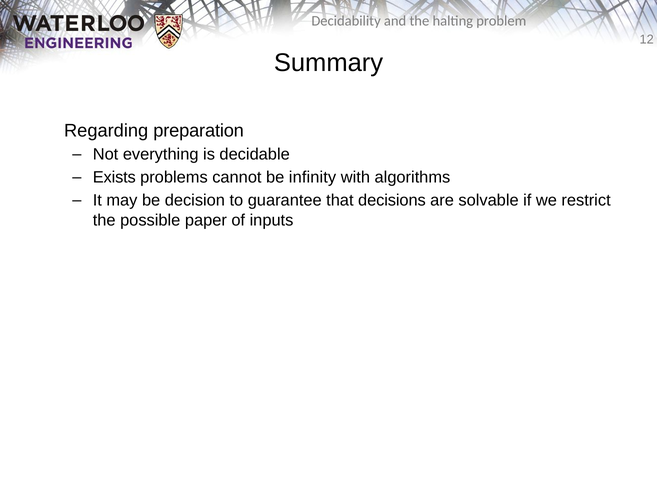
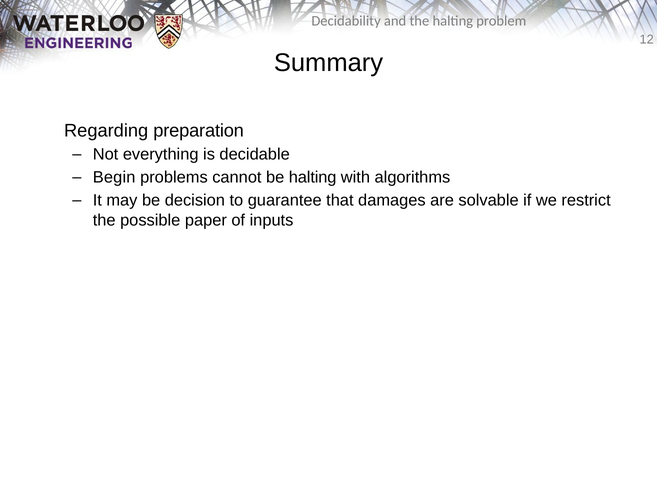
Exists: Exists -> Begin
be infinity: infinity -> halting
decisions: decisions -> damages
